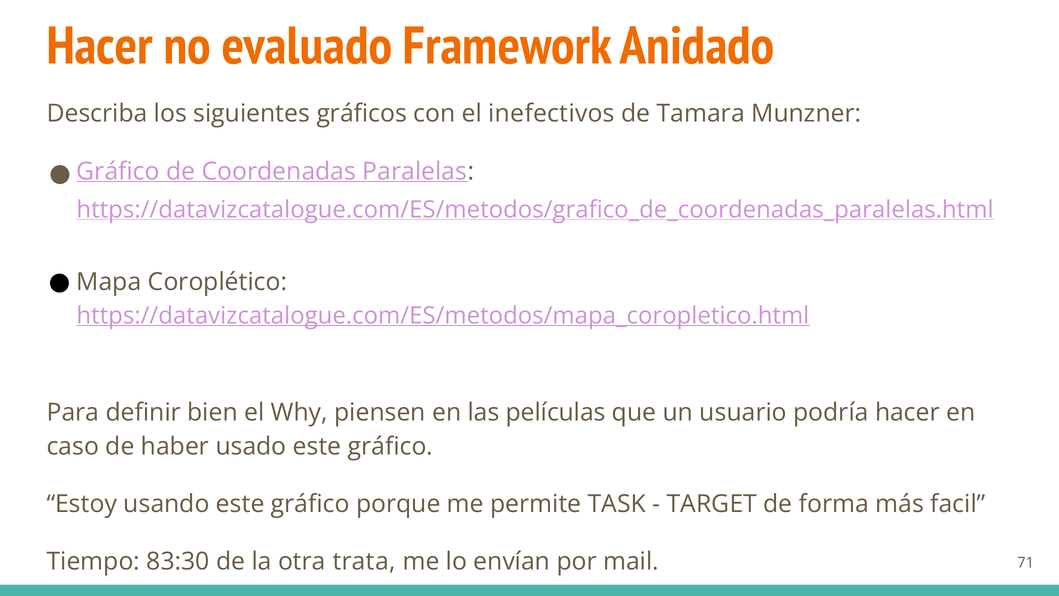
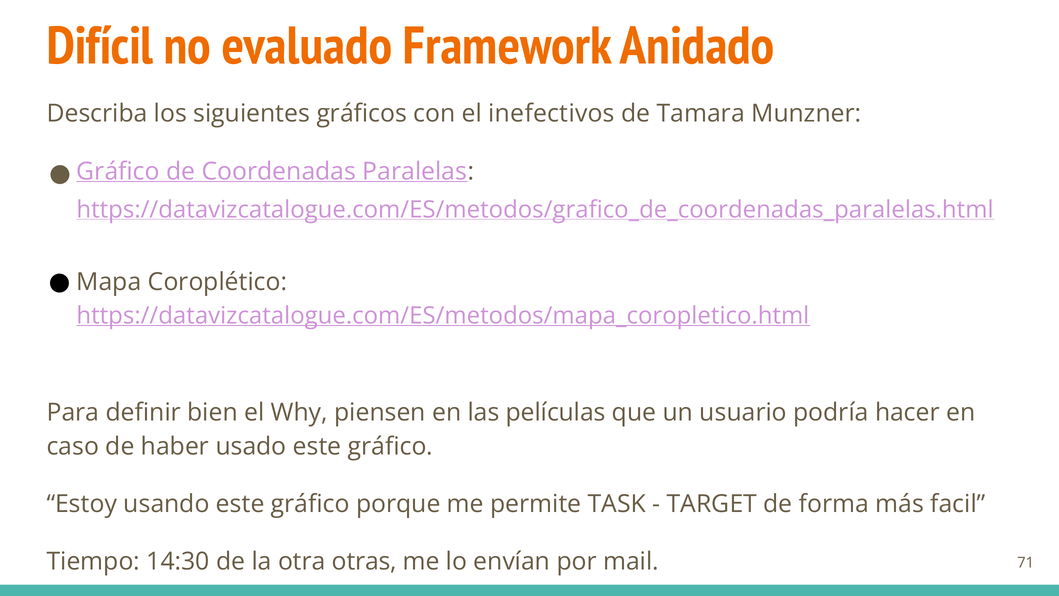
Hacer at (100, 46): Hacer -> Difícil
83:30: 83:30 -> 14:30
trata: trata -> otras
